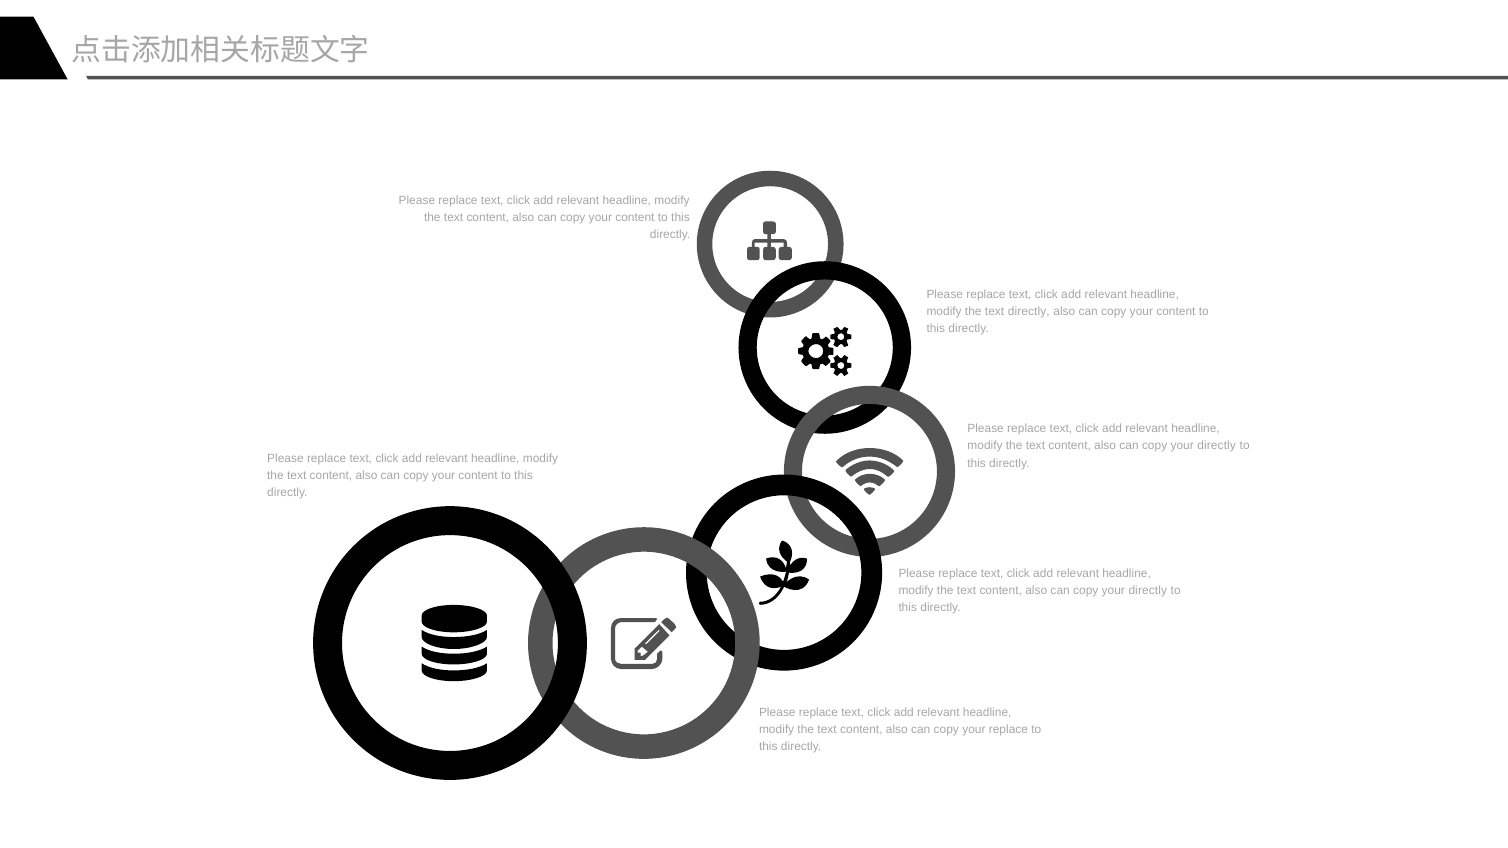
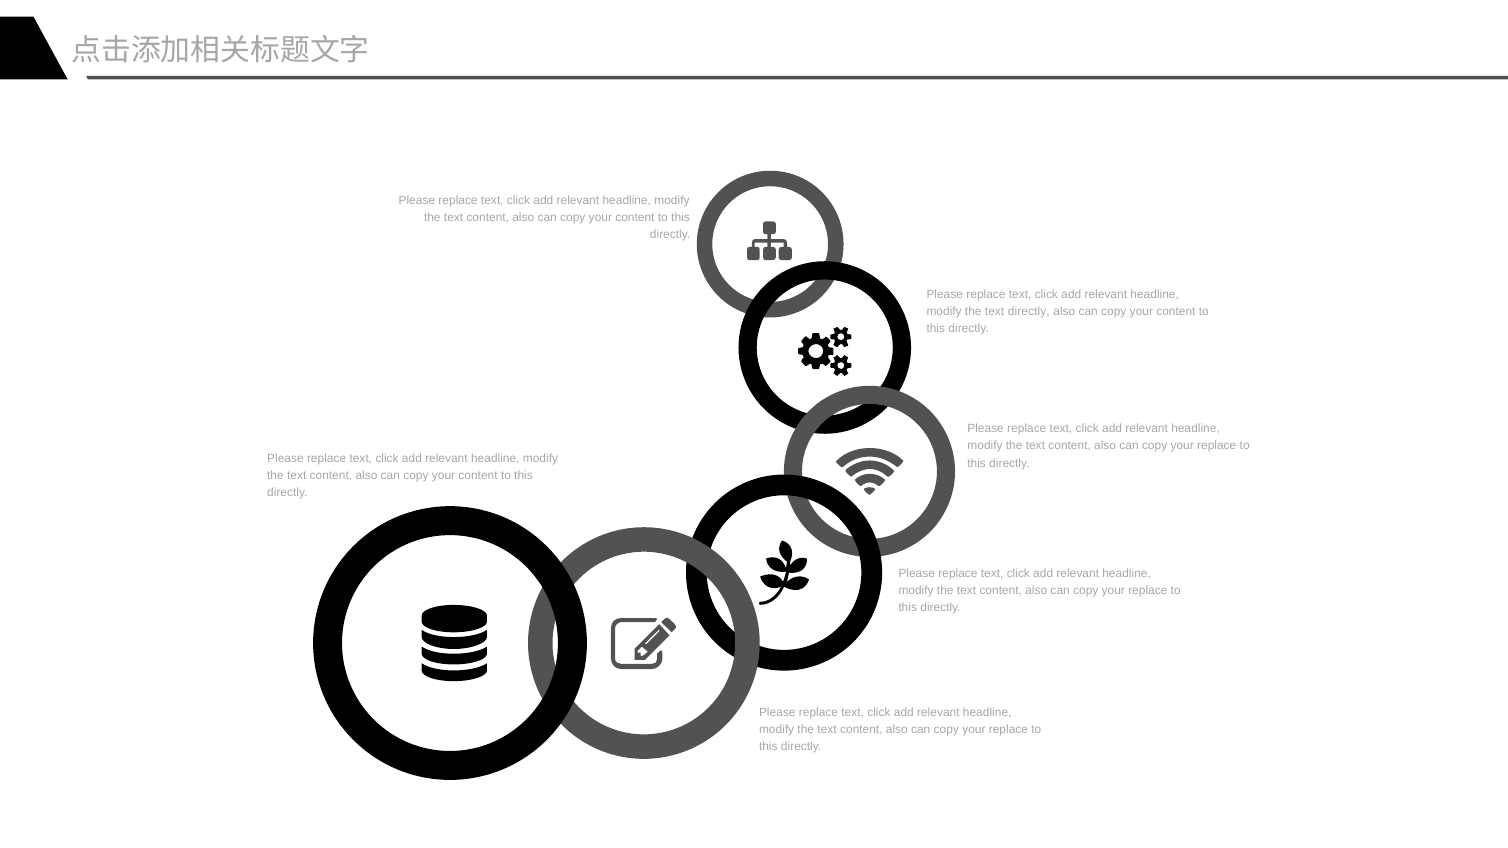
directly at (1217, 446): directly -> replace
directly at (1148, 591): directly -> replace
